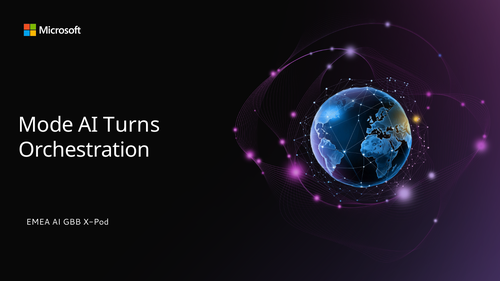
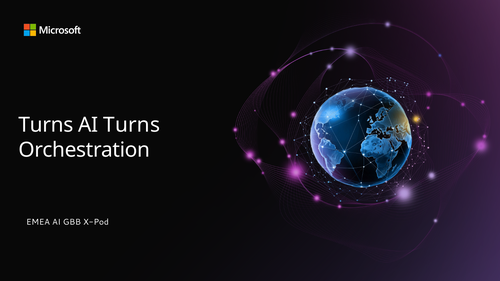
Mode at (46, 125): Mode -> Turns
